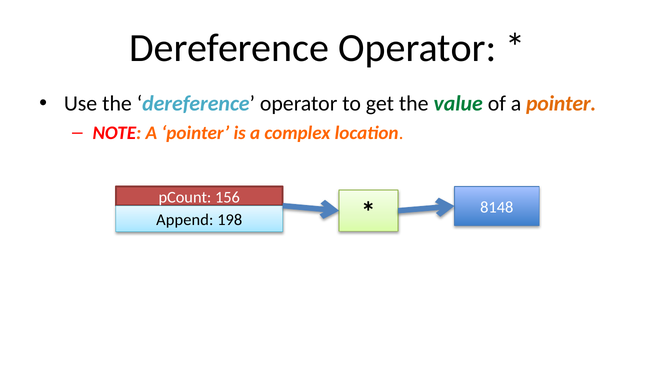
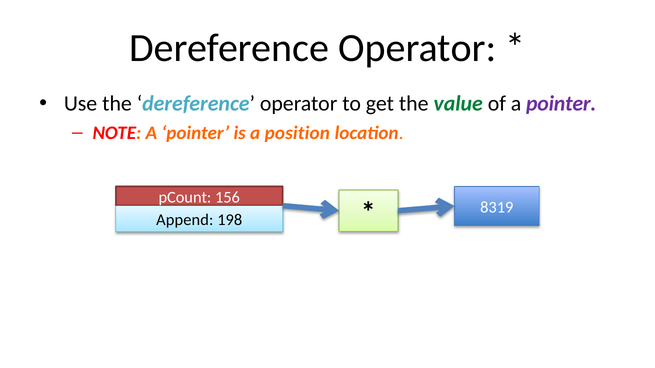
pointer at (561, 104) colour: orange -> purple
complex: complex -> position
8148: 8148 -> 8319
